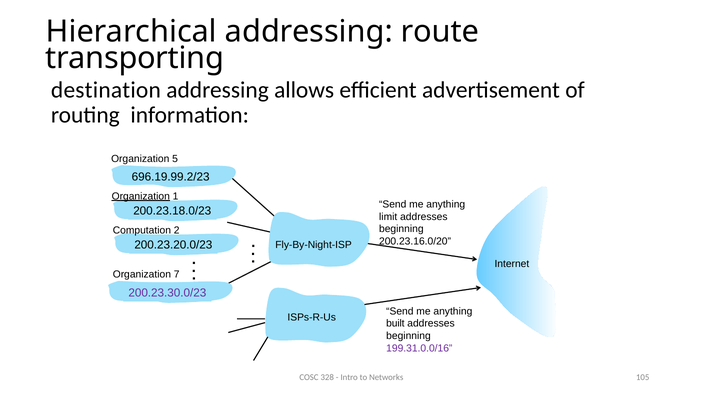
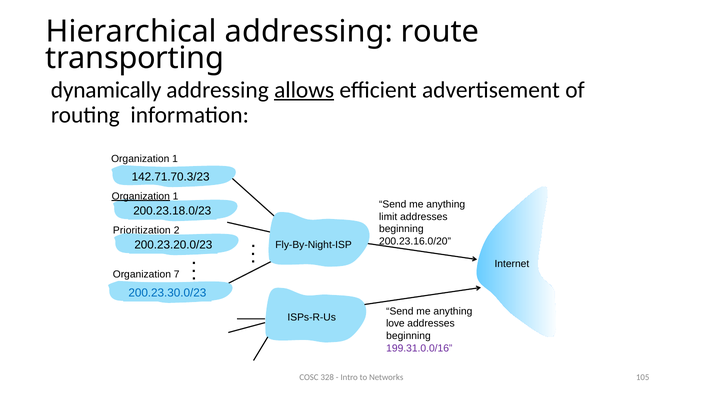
destination: destination -> dynamically
allows underline: none -> present
5 at (175, 159): 5 -> 1
696.19.99.2/23: 696.19.99.2/23 -> 142.71.70.3/23
Computation: Computation -> Prioritization
200.23.30.0/23 colour: purple -> blue
built: built -> love
